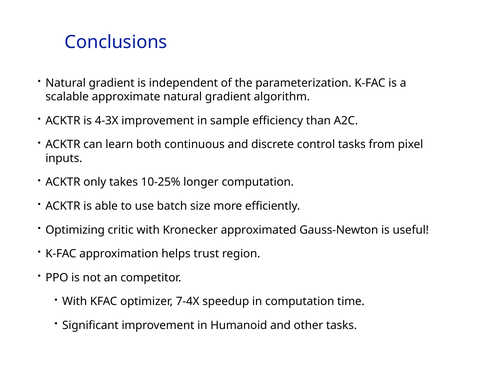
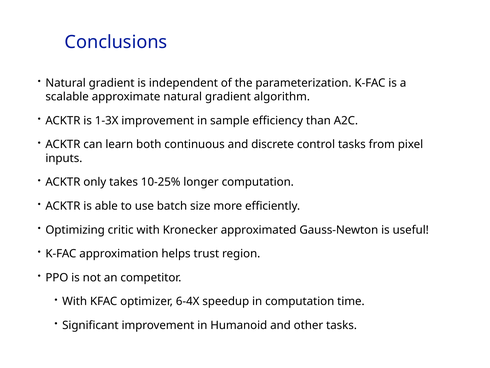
4-3X: 4-3X -> 1-3X
7-4X: 7-4X -> 6-4X
